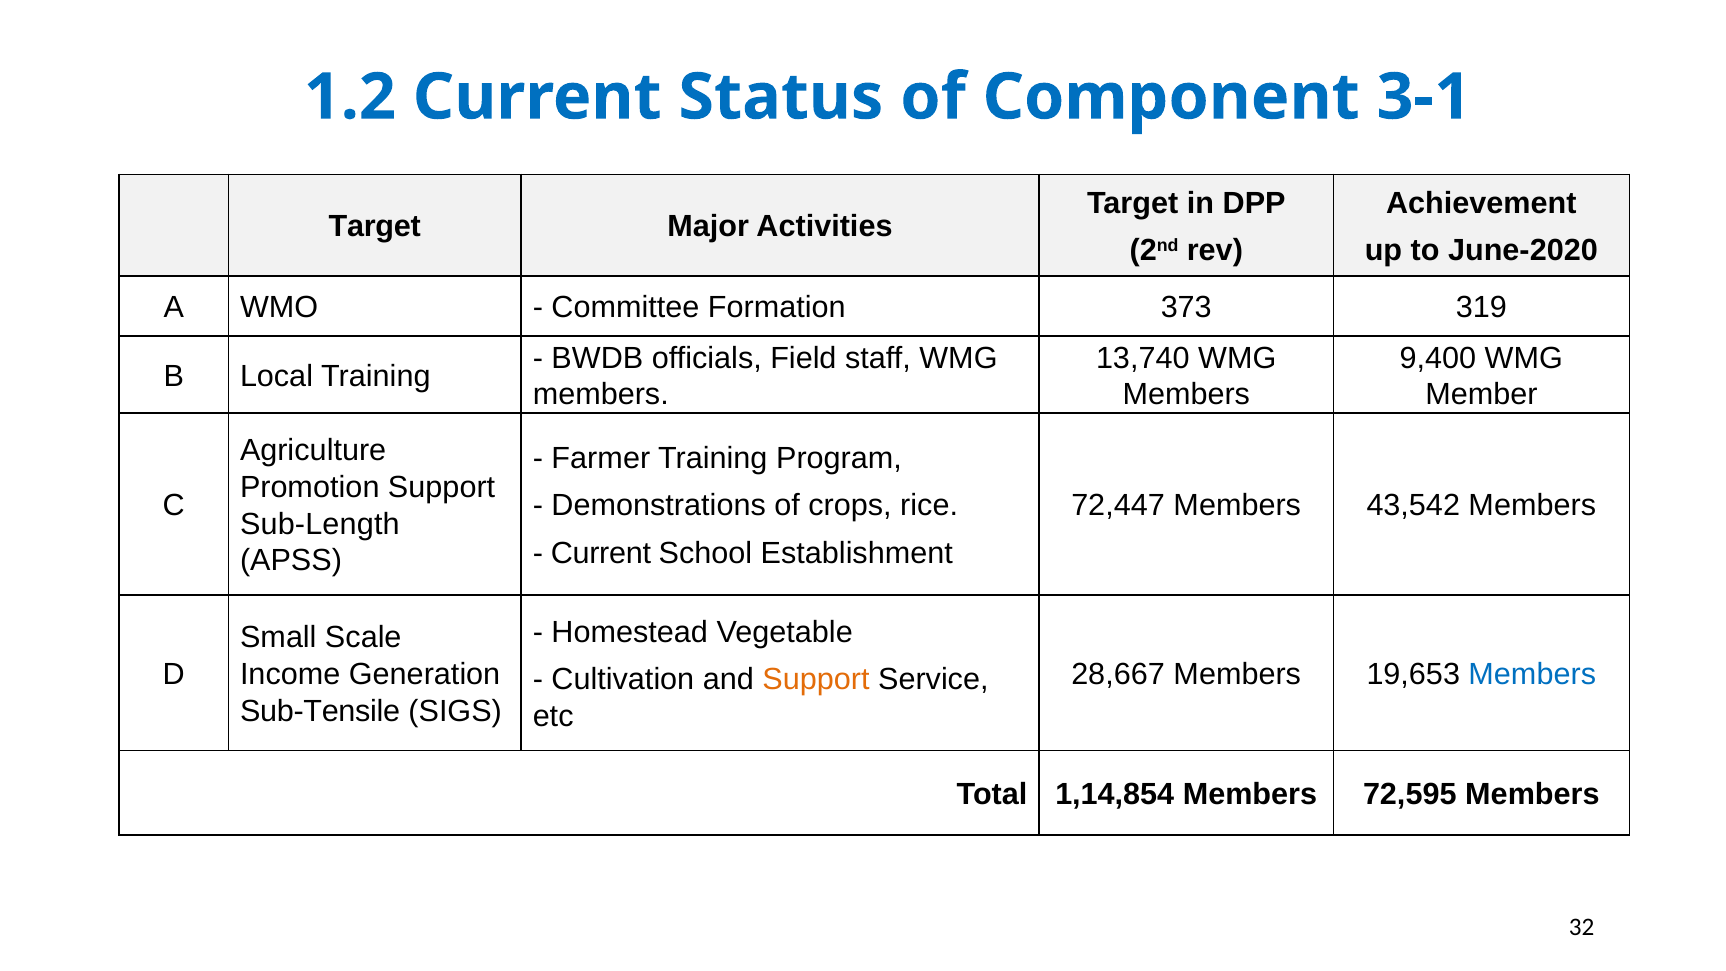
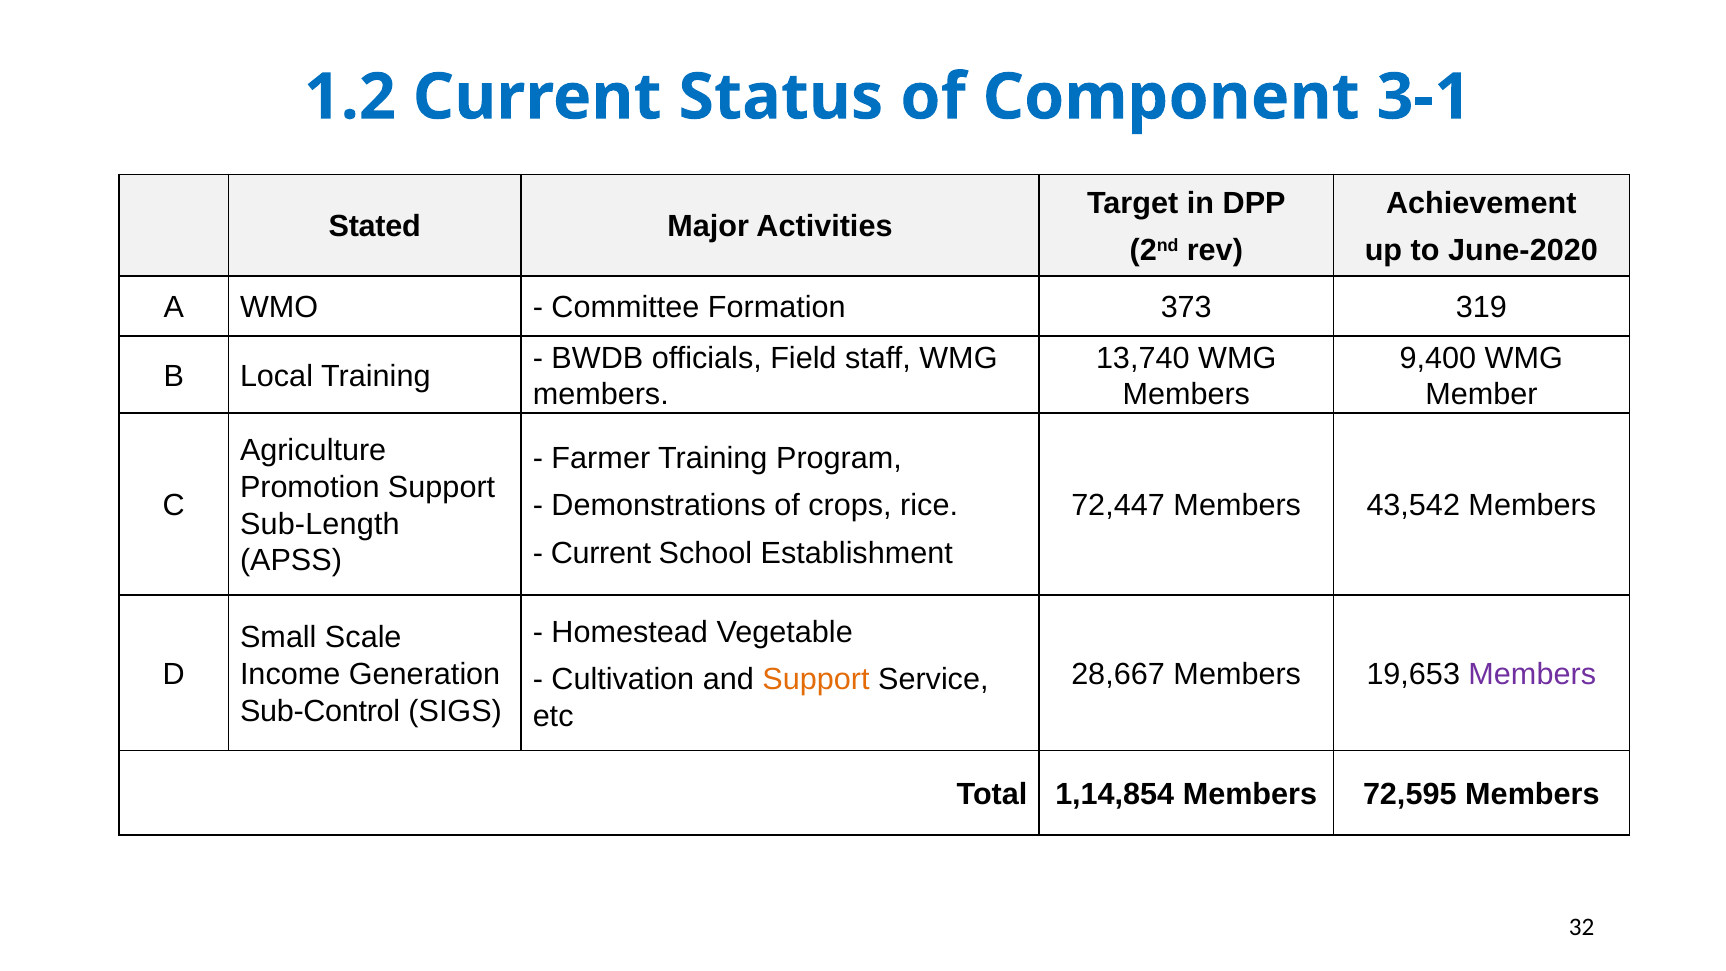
Target at (375, 227): Target -> Stated
Members at (1532, 674) colour: blue -> purple
Sub-Tensile: Sub-Tensile -> Sub-Control
